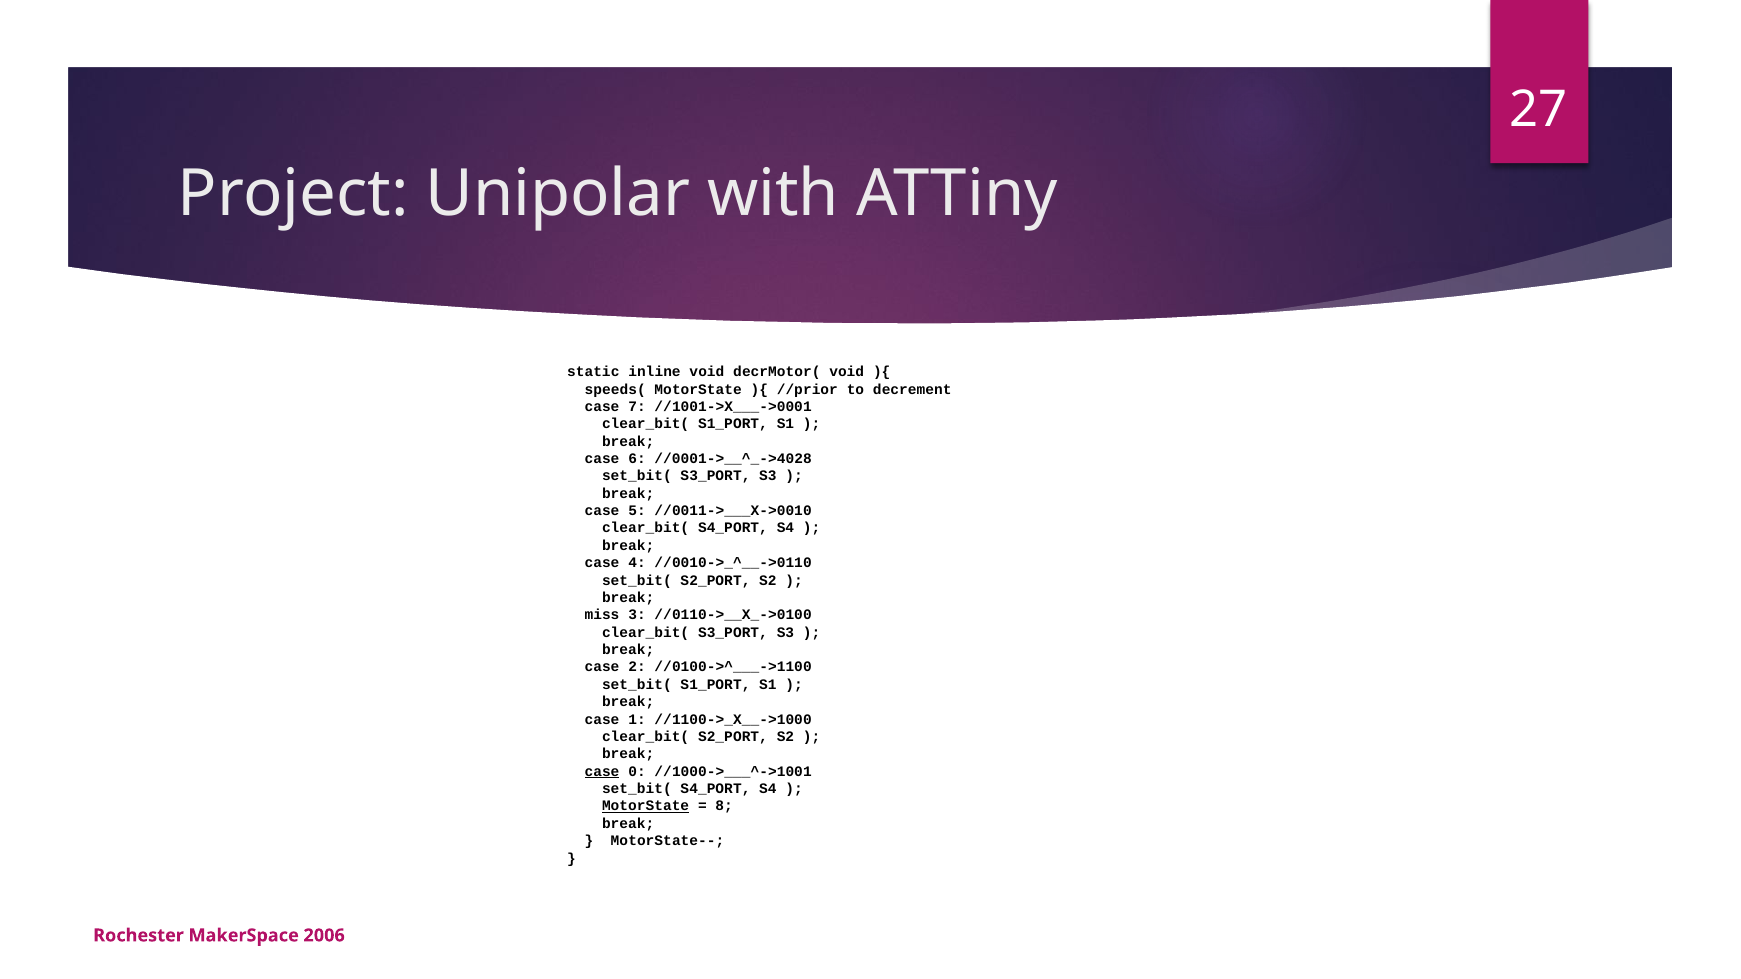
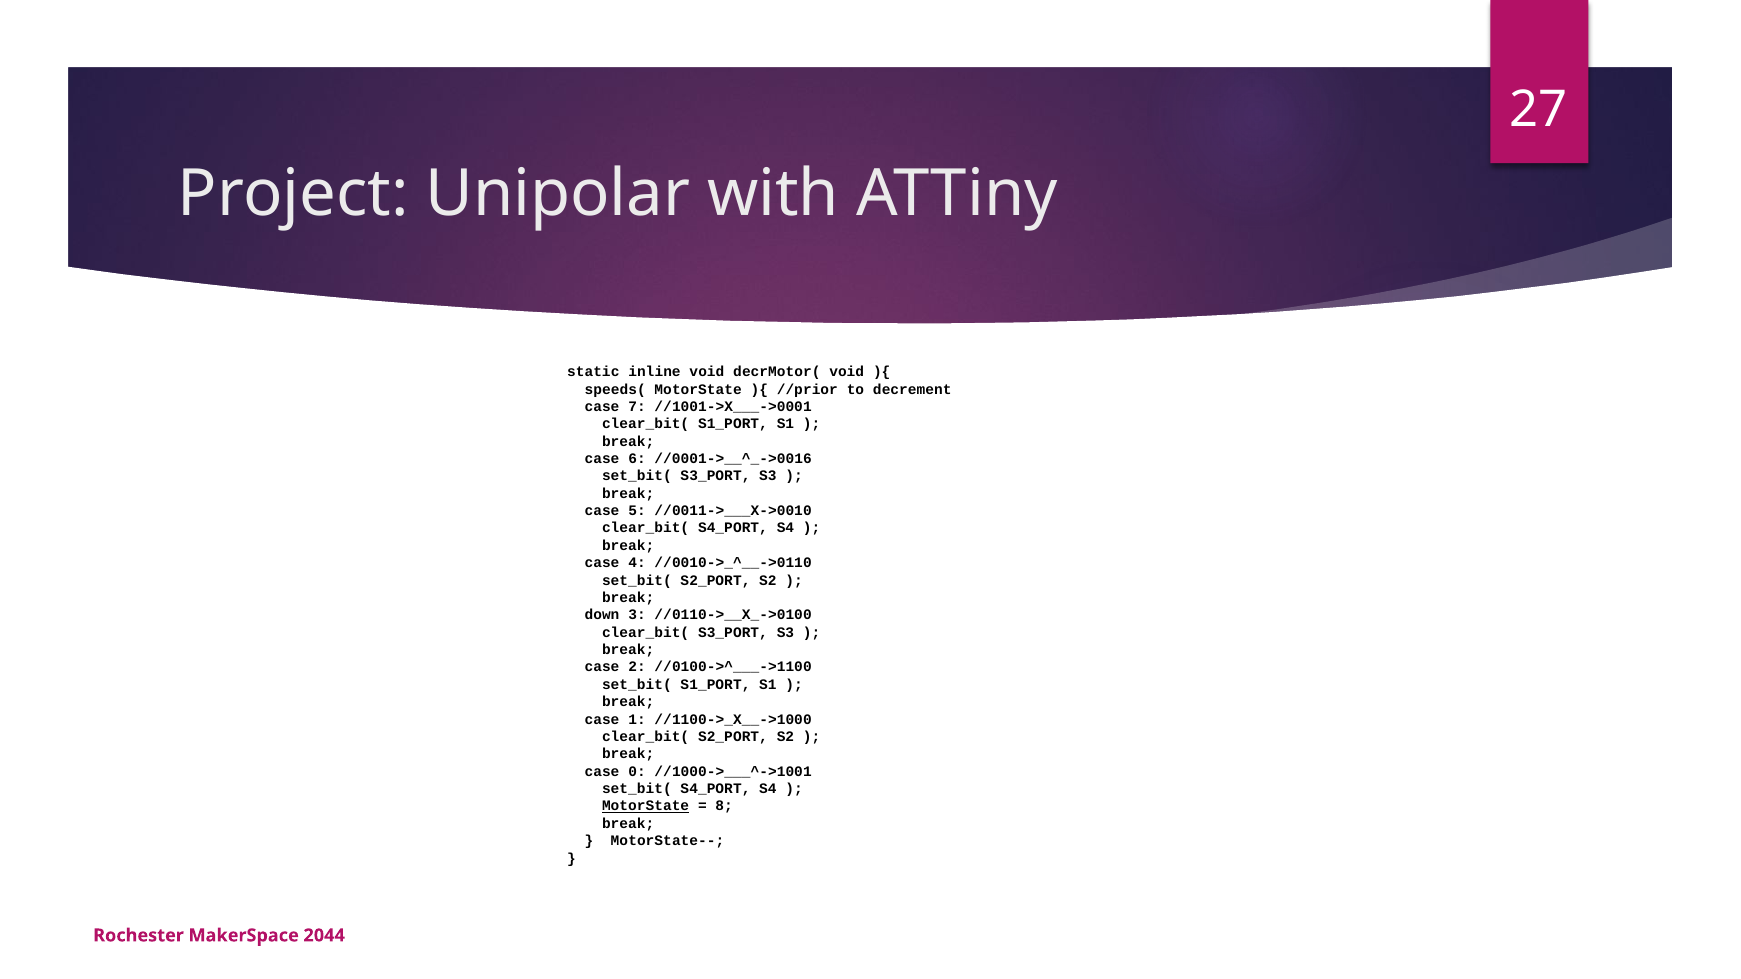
//0001->__^_->4028: //0001->__^_->4028 -> //0001->__^_->0016
miss: miss -> down
case at (602, 772) underline: present -> none
2006: 2006 -> 2044
